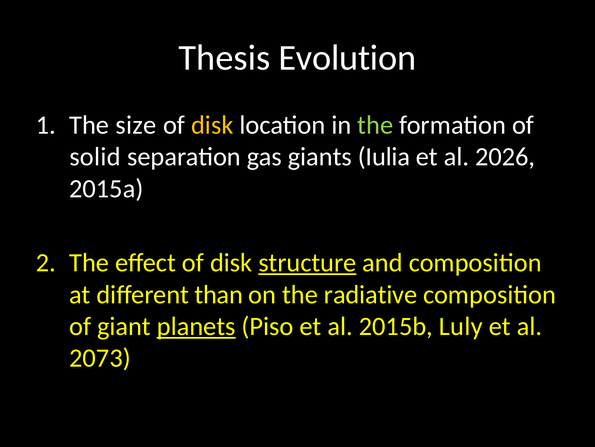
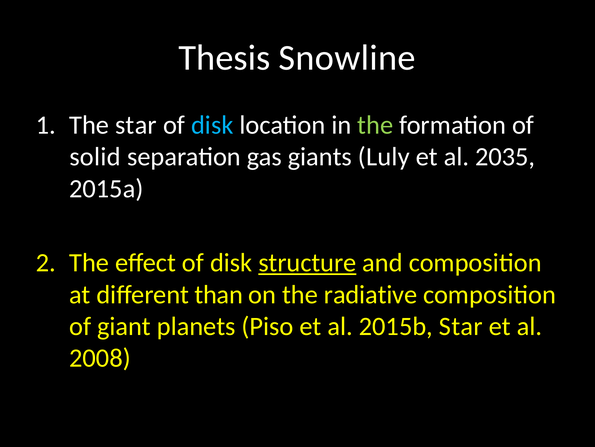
Evolution: Evolution -> Snowline
The size: size -> star
disk at (212, 125) colour: yellow -> light blue
Iulia: Iulia -> Luly
2026: 2026 -> 2035
planets underline: present -> none
2015b Luly: Luly -> Star
2073: 2073 -> 2008
